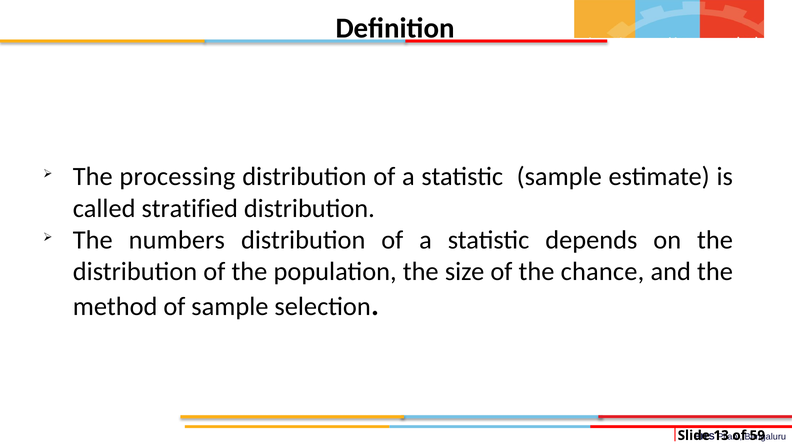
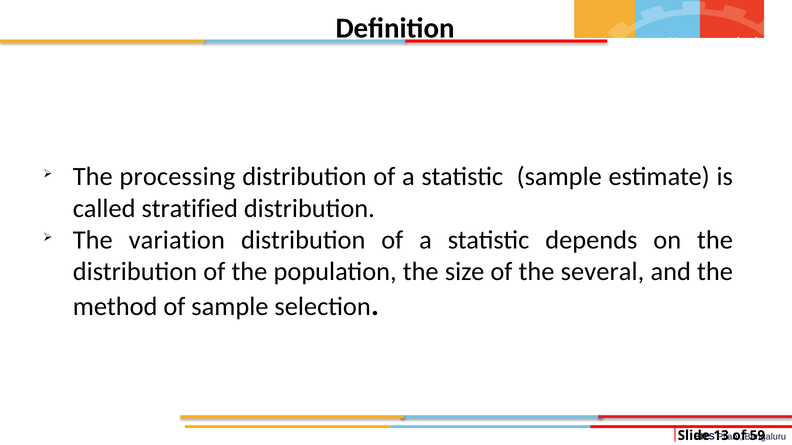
numbers: numbers -> variation
chance: chance -> several
